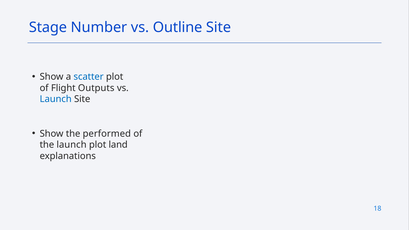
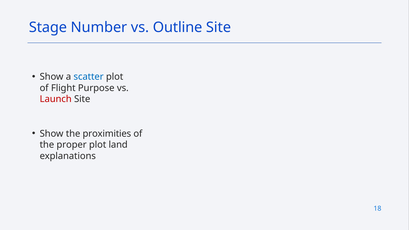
Outputs: Outputs -> Purpose
Launch at (56, 99) colour: blue -> red
performed: performed -> proximities
the launch: launch -> proper
